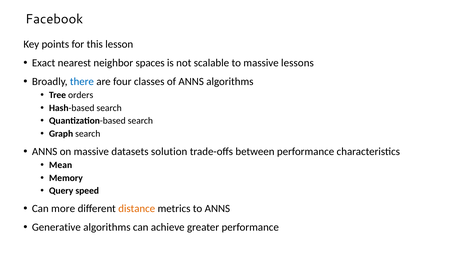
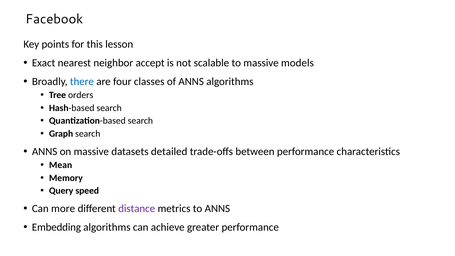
spaces: spaces -> accept
lessons: lessons -> models
solution: solution -> detailed
distance colour: orange -> purple
Generative: Generative -> Embedding
